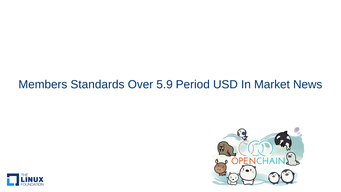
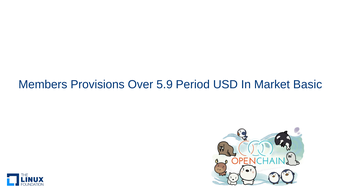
Standards: Standards -> Provisions
News: News -> Basic
